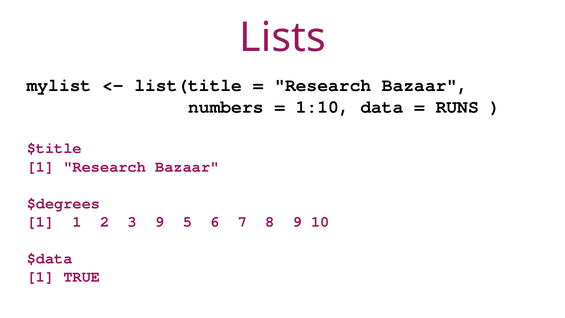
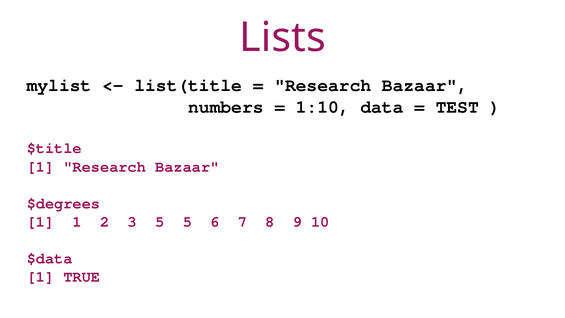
RUNS: RUNS -> TEST
3 9: 9 -> 5
